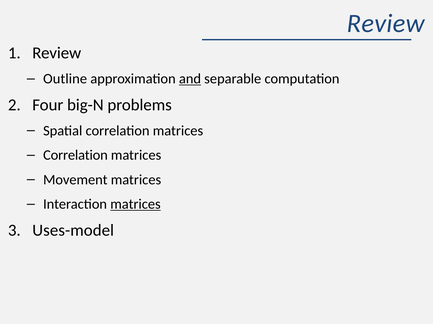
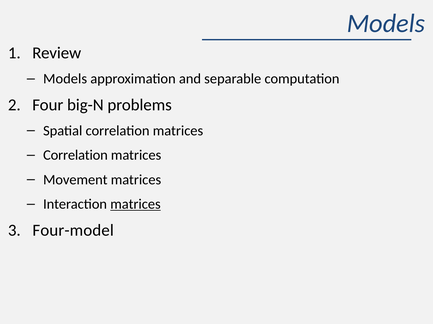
Review at (386, 23): Review -> Models
Outline at (65, 79): Outline -> Models
and underline: present -> none
Uses-model: Uses-model -> Four-model
